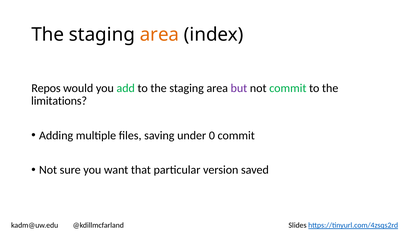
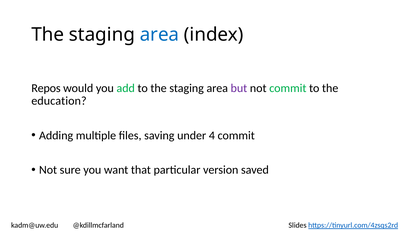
area at (159, 35) colour: orange -> blue
limitations: limitations -> education
0: 0 -> 4
